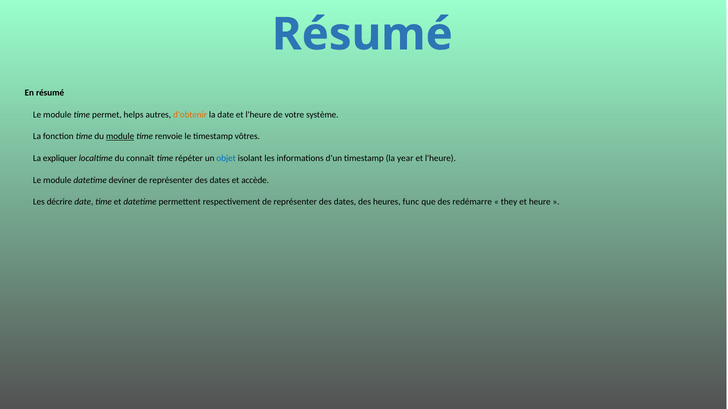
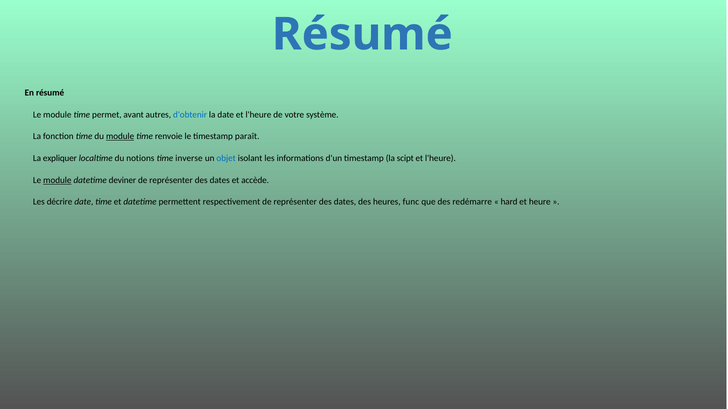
helps: helps -> avant
d'obtenir colour: orange -> blue
vôtres: vôtres -> paraît
connaît: connaît -> notions
répéter: répéter -> inverse
year: year -> scipt
module at (57, 180) underline: none -> present
they: they -> hard
